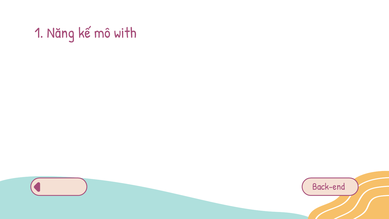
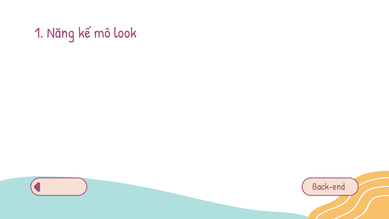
with: with -> look
